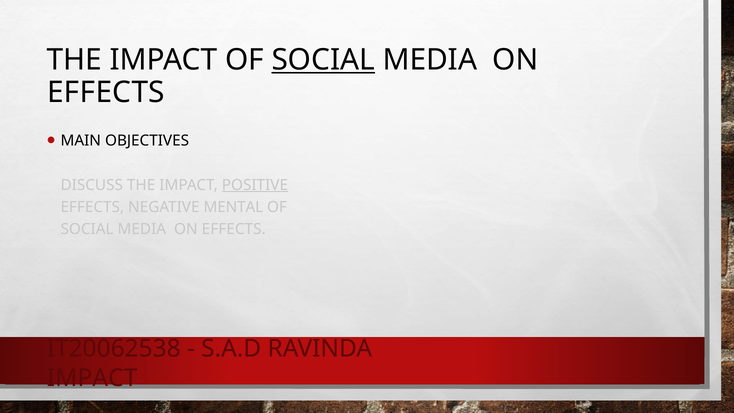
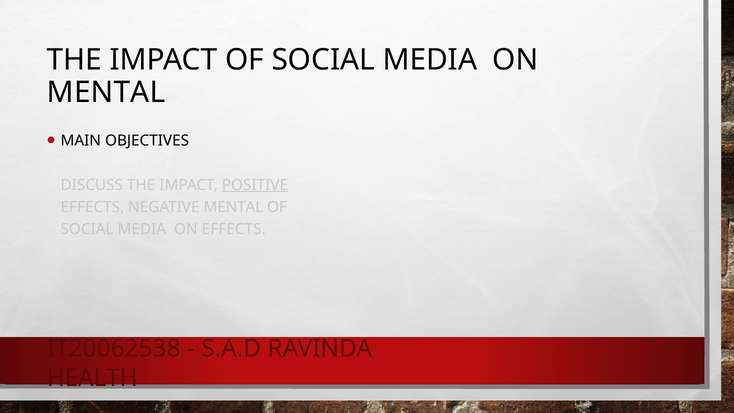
SOCIAL at (323, 60) underline: present -> none
EFFECTS at (106, 92): EFFECTS -> MENTAL
IMPACT at (92, 378): IMPACT -> HEALTH
